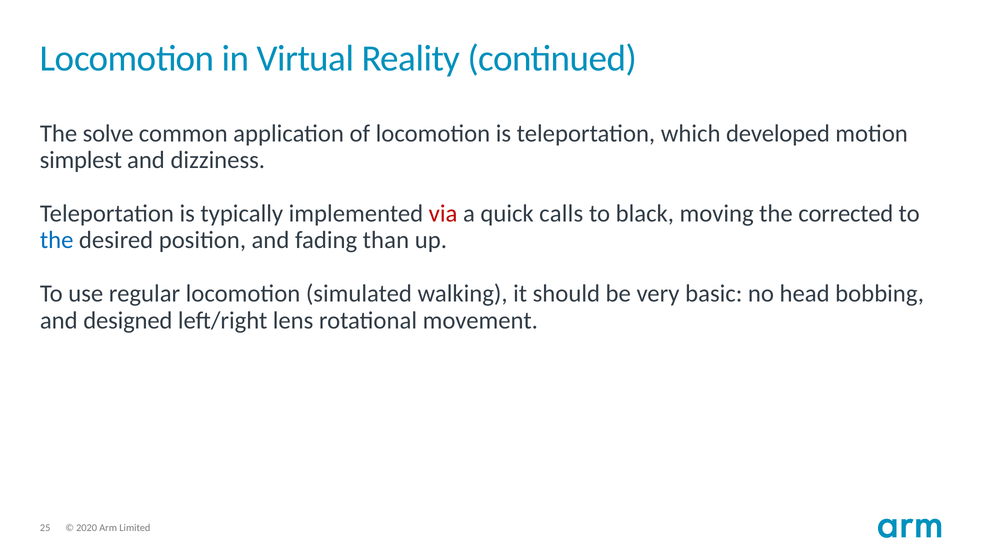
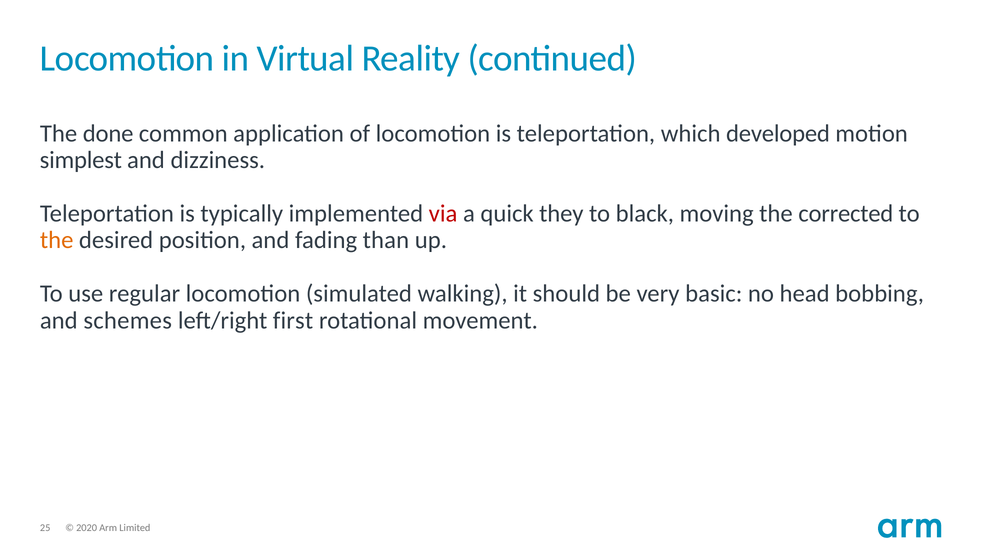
solve: solve -> done
calls: calls -> they
the at (57, 240) colour: blue -> orange
designed: designed -> schemes
lens: lens -> first
